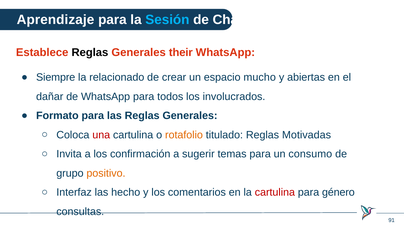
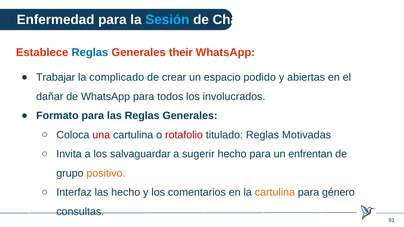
Aprendizaje: Aprendizaje -> Enfermedad
Reglas at (90, 52) colour: black -> blue
Siempre: Siempre -> Trabajar
relacionado: relacionado -> complicado
mucho: mucho -> podido
rotafolio colour: orange -> red
confirmación: confirmación -> salvaguardar
sugerir temas: temas -> hecho
consumo: consumo -> enfrentan
cartulina at (275, 193) colour: red -> orange
